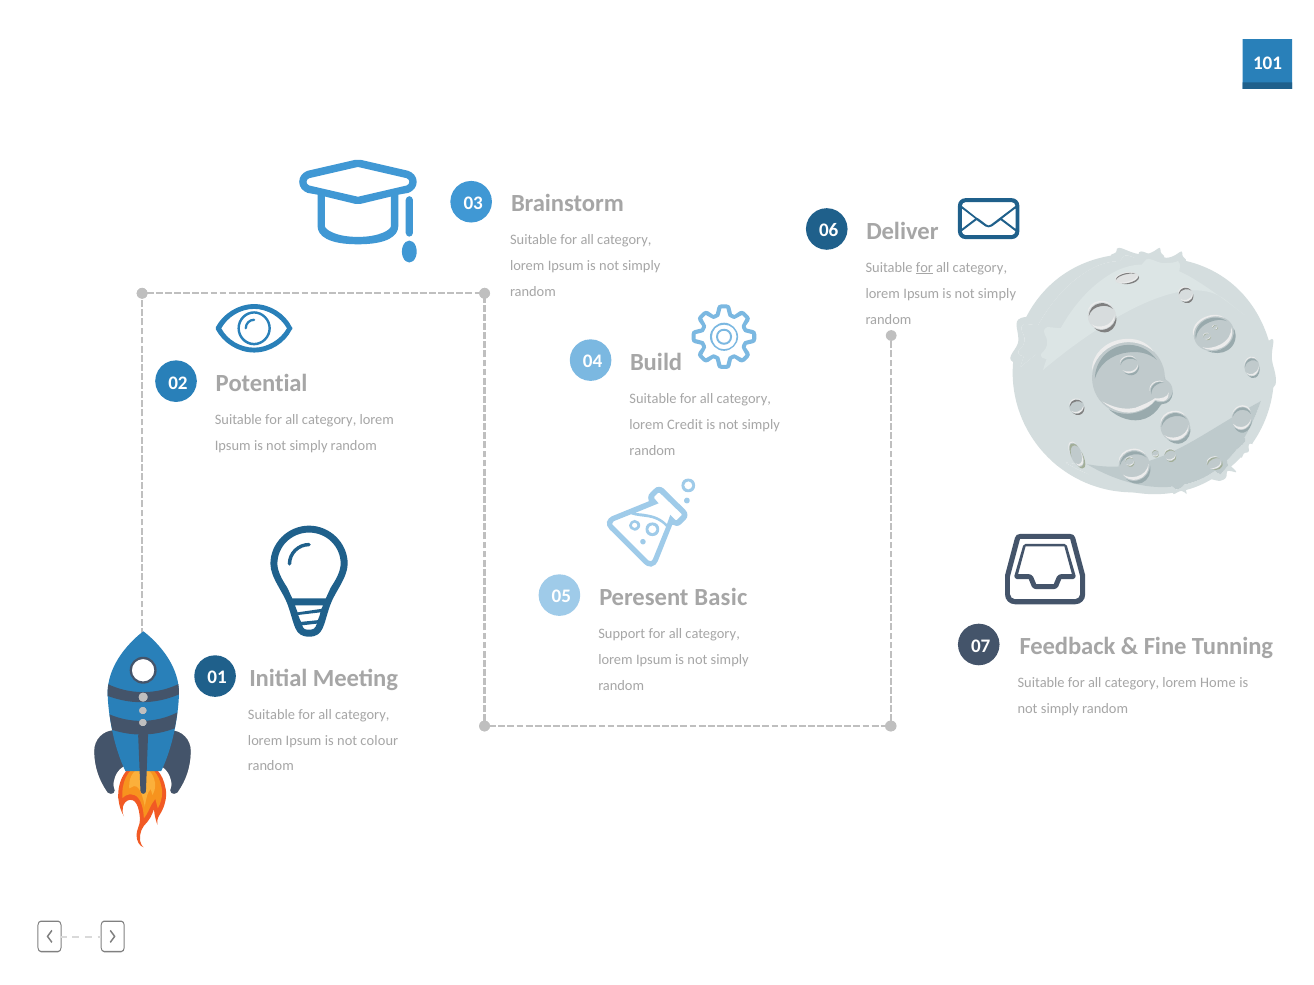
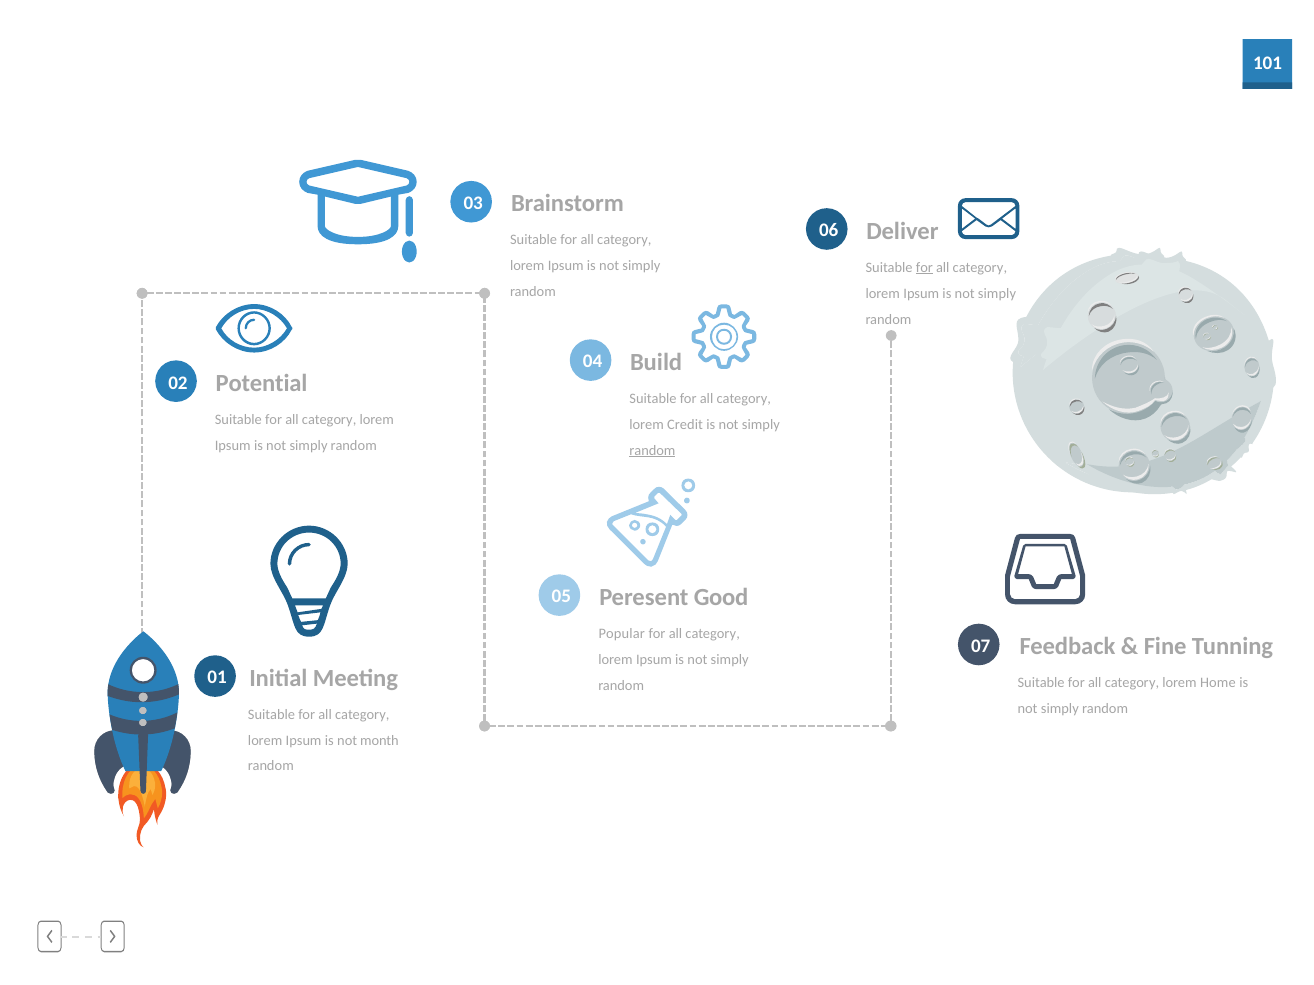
random at (652, 451) underline: none -> present
Basic: Basic -> Good
Support: Support -> Popular
colour: colour -> month
